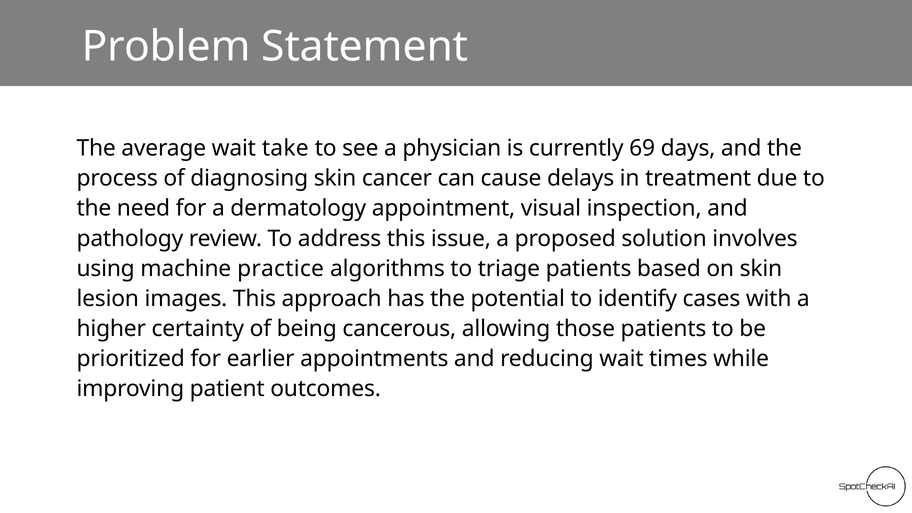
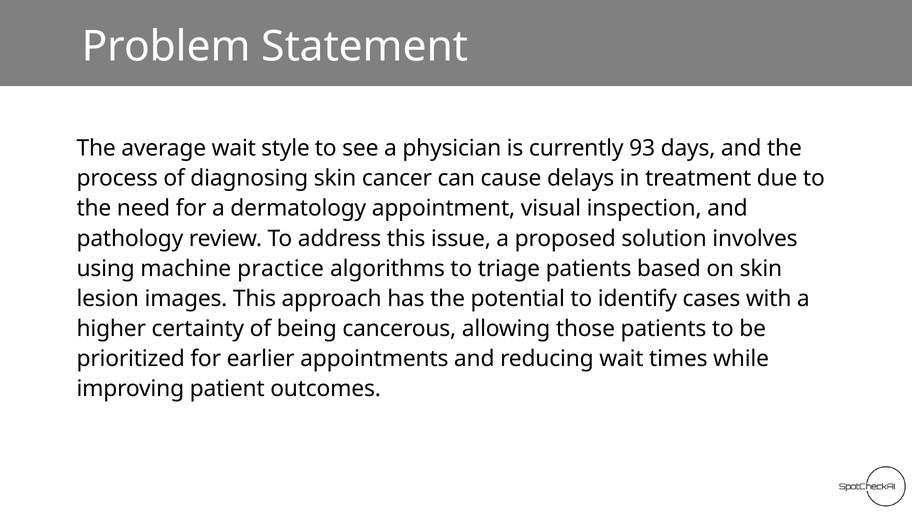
take: take -> style
69: 69 -> 93
